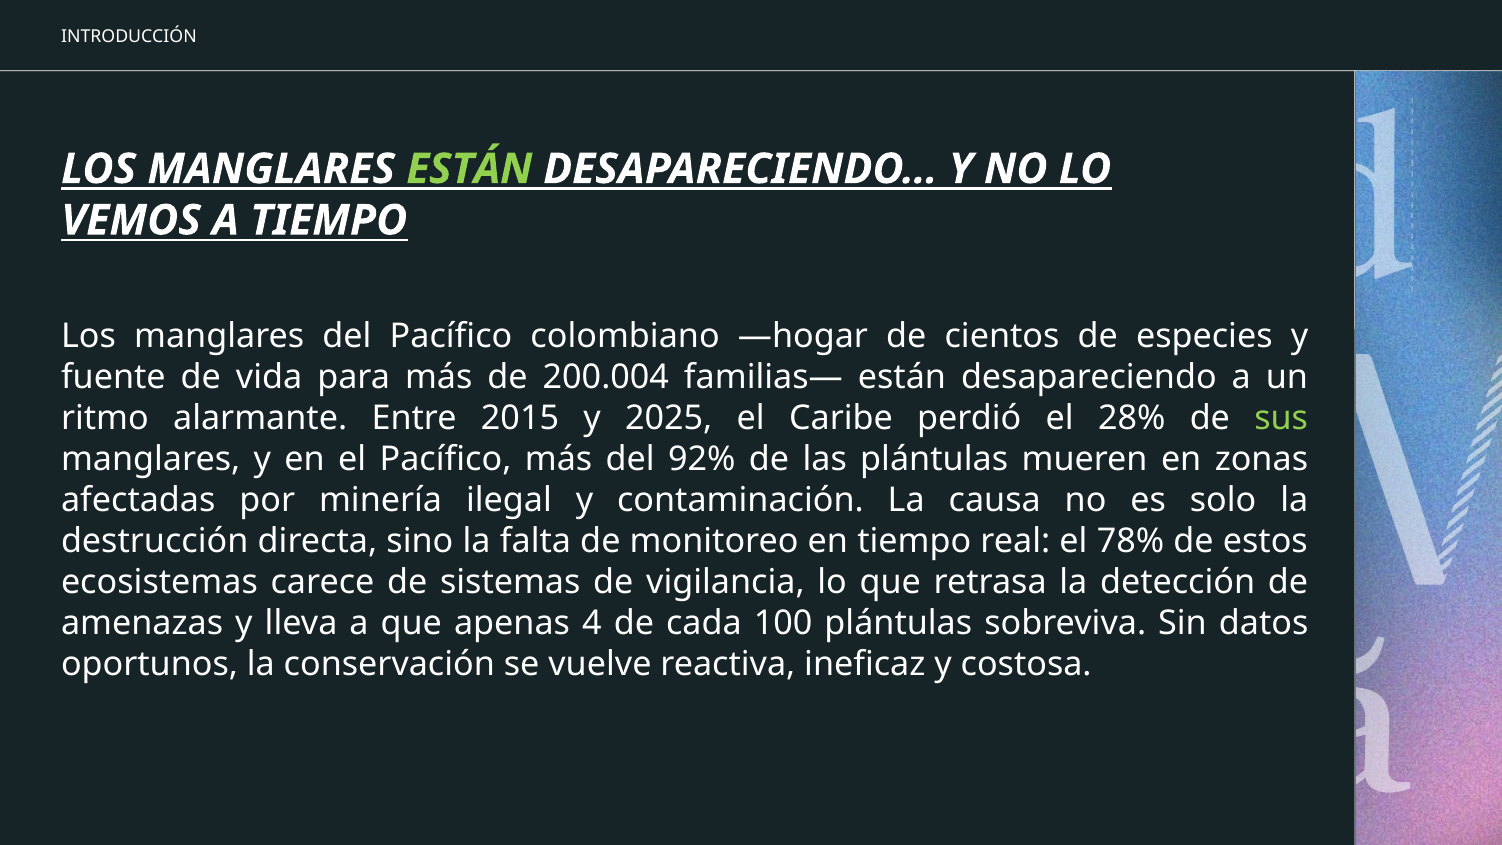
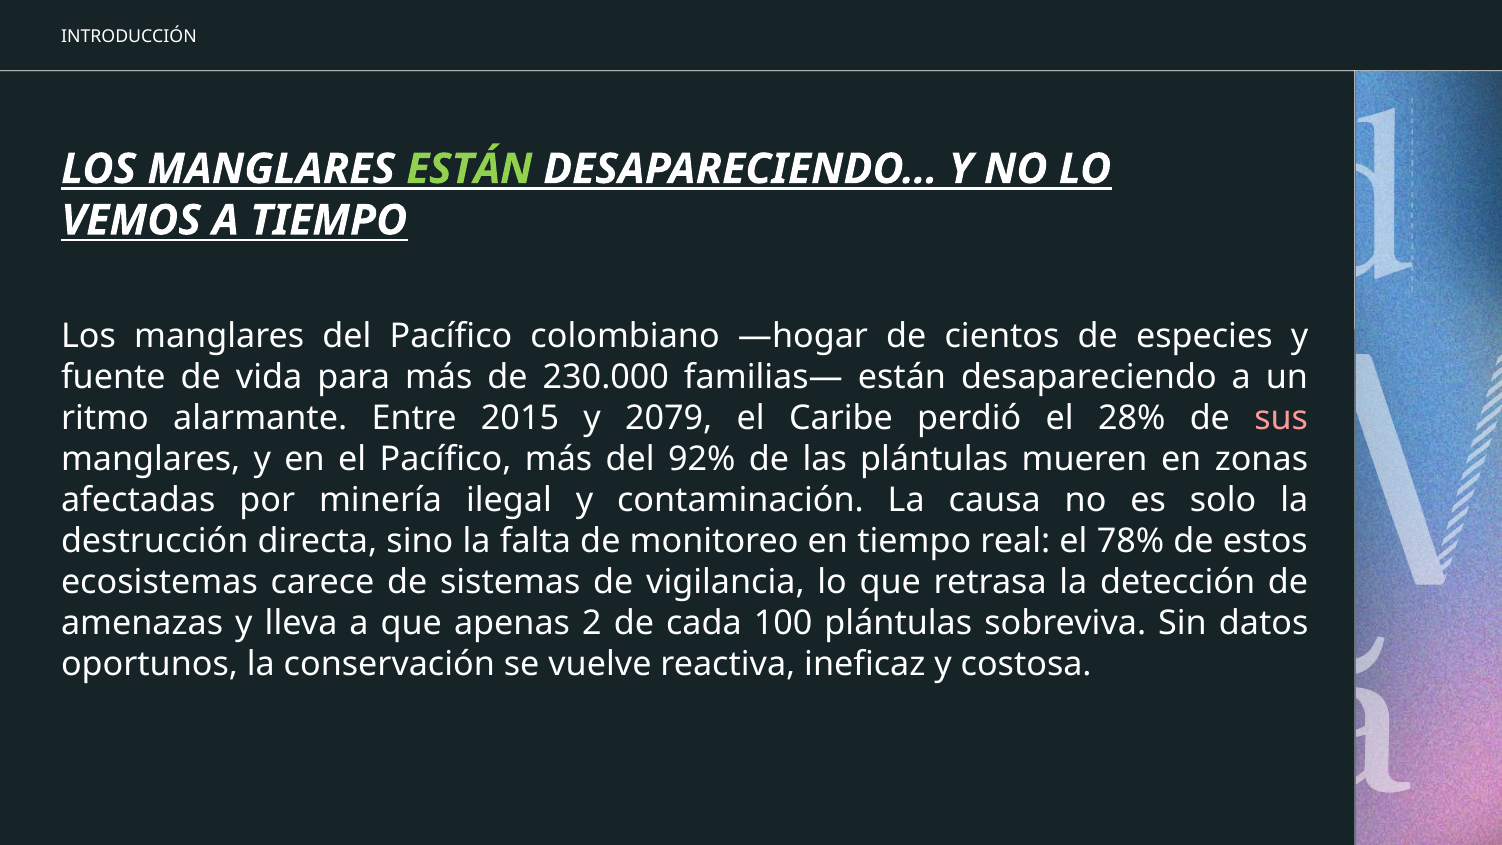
200.004: 200.004 -> 230.000
2025: 2025 -> 2079
sus colour: light green -> pink
4: 4 -> 2
